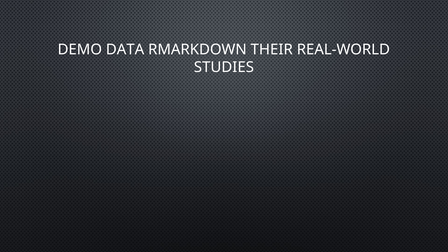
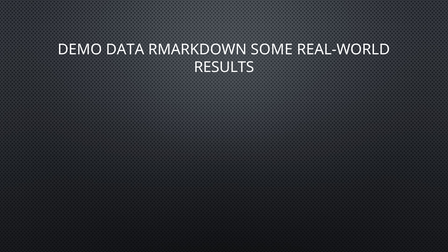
THEIR: THEIR -> SOME
STUDIES: STUDIES -> RESULTS
